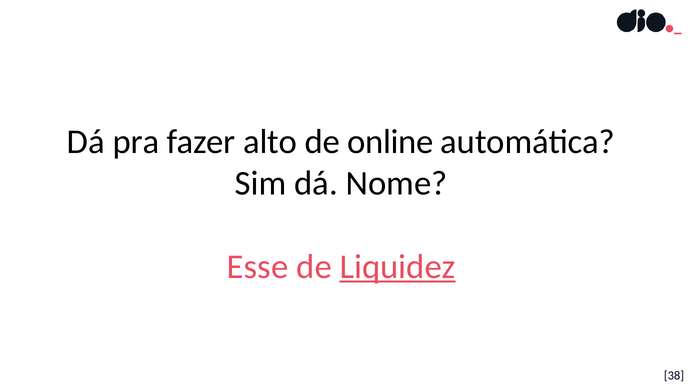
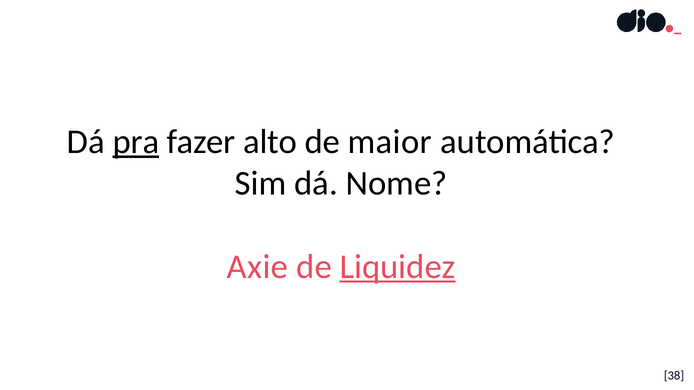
pra underline: none -> present
online: online -> maior
Esse: Esse -> Axie
